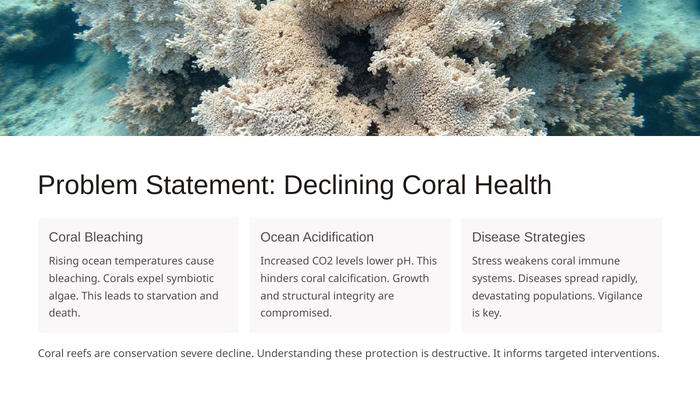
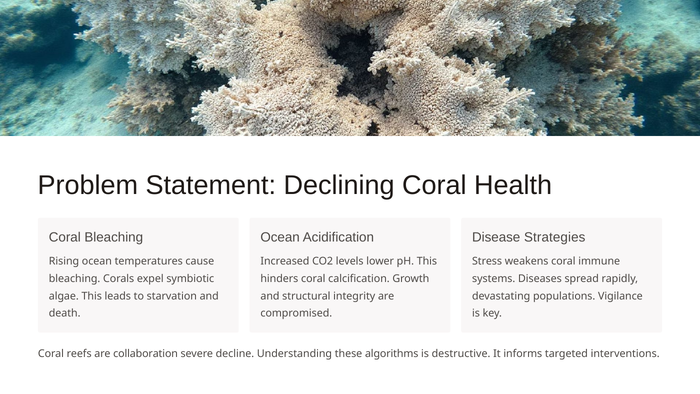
conservation: conservation -> collaboration
protection: protection -> algorithms
